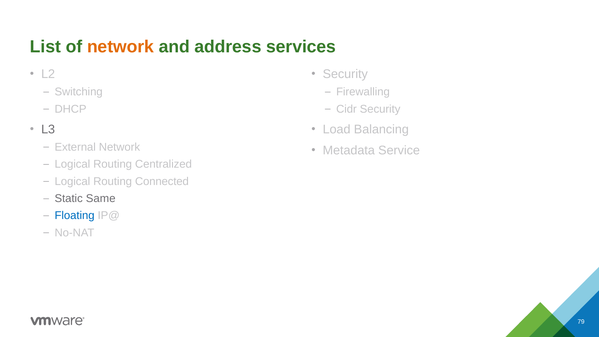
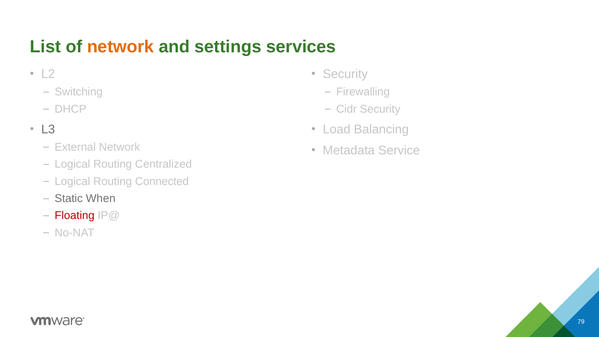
address: address -> settings
Same: Same -> When
Floating colour: blue -> red
